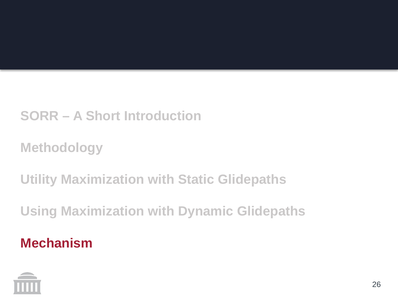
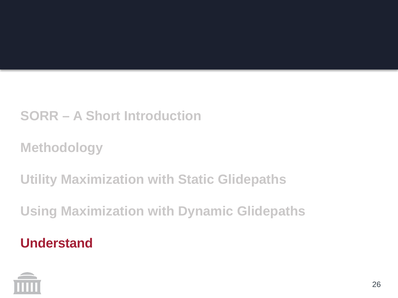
Mechanism: Mechanism -> Understand
